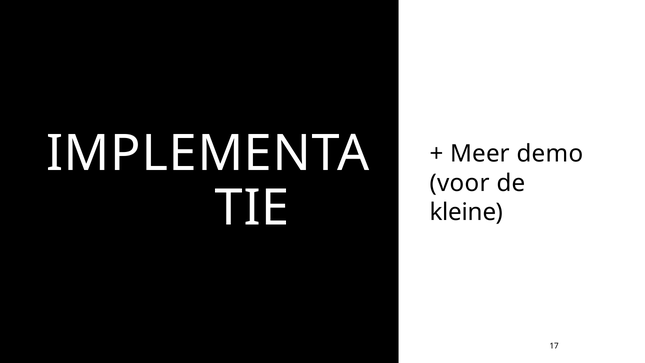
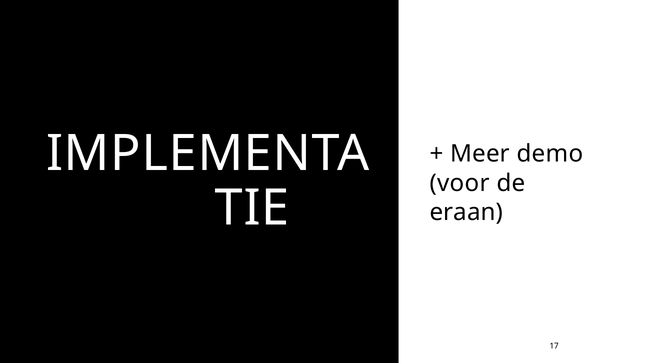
kleine: kleine -> eraan
